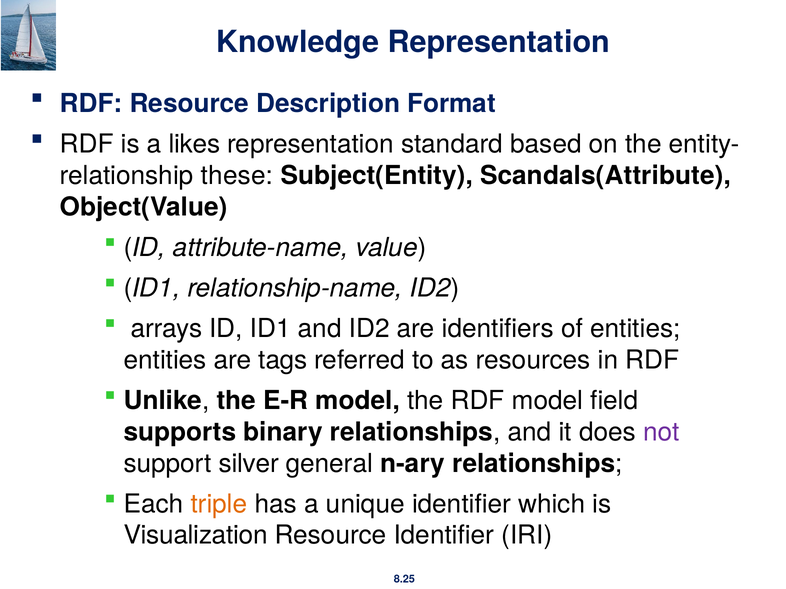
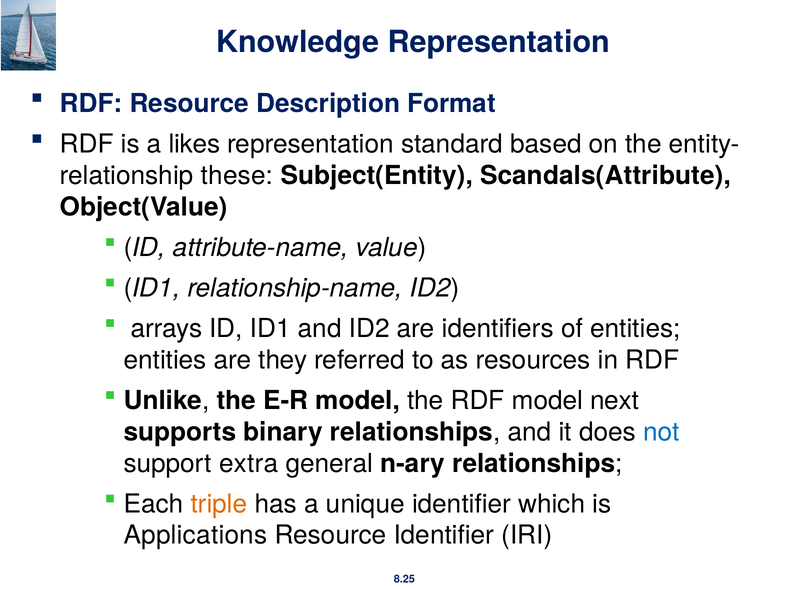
tags: tags -> they
field: field -> next
not colour: purple -> blue
silver: silver -> extra
Visualization: Visualization -> Applications
